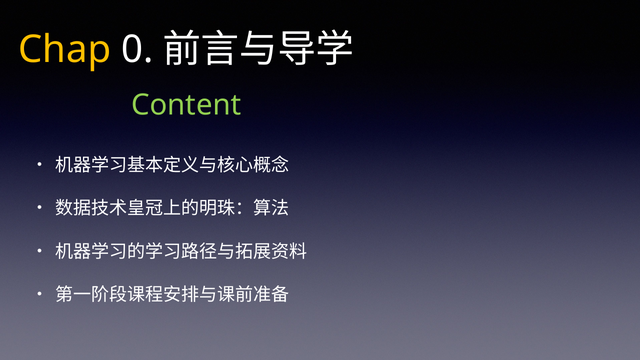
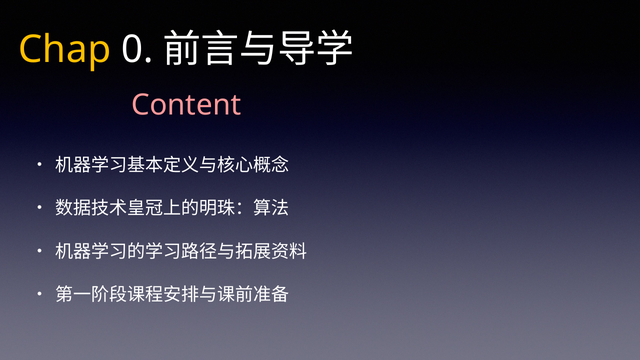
Content colour: light green -> pink
